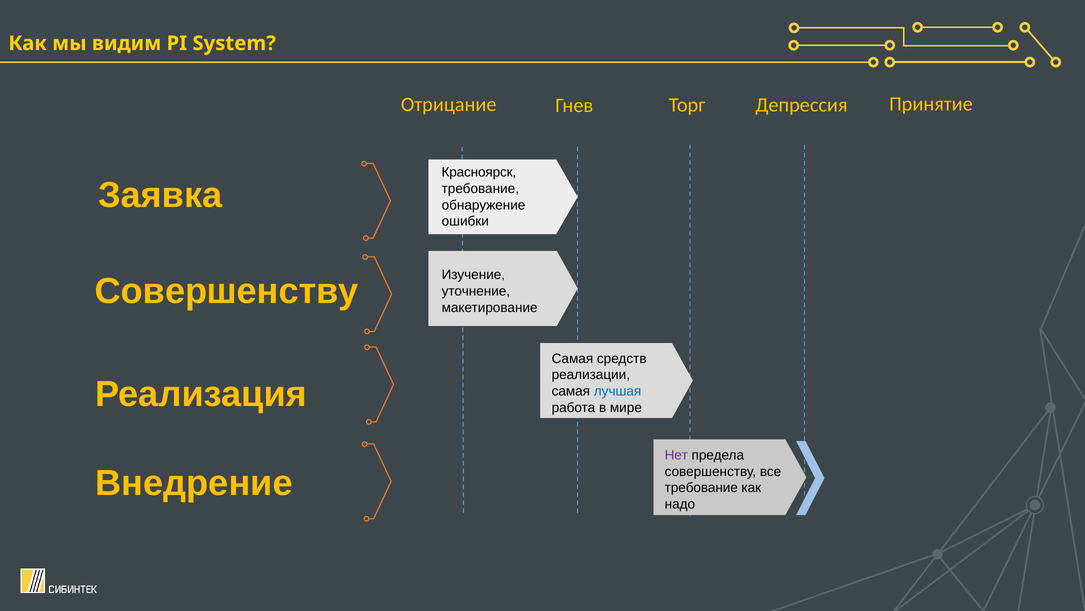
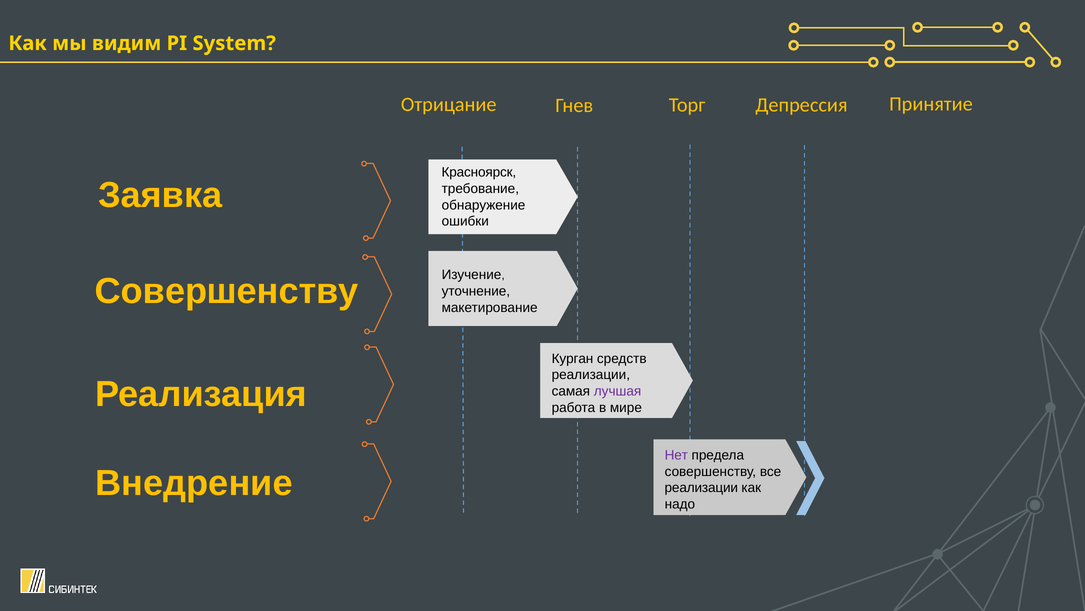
Самая at (572, 358): Самая -> Курган
лучшая colour: blue -> purple
требование at (701, 487): требование -> реализации
